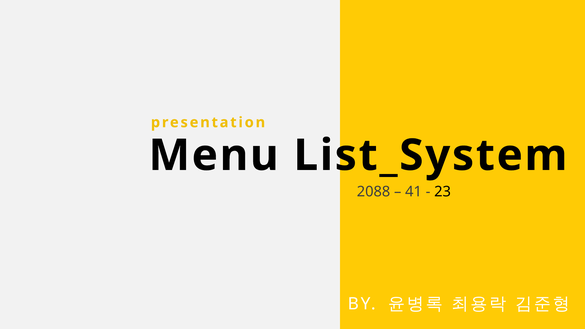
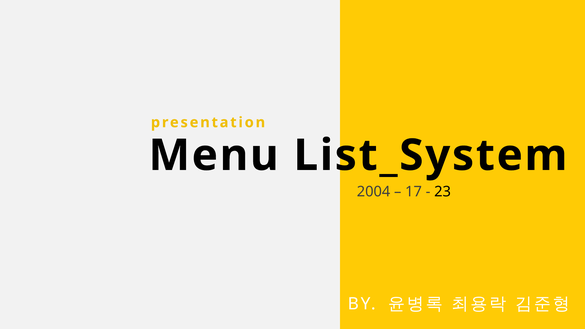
2088: 2088 -> 2004
41: 41 -> 17
